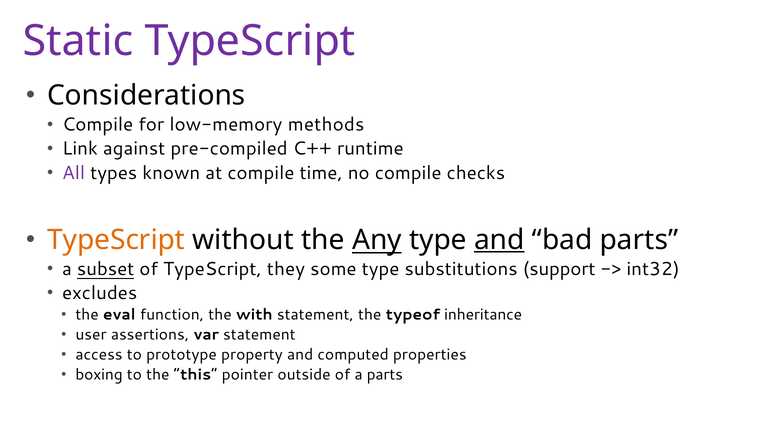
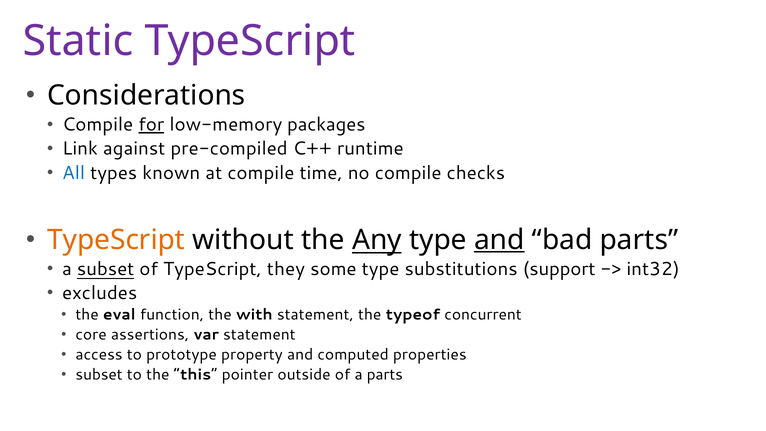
for underline: none -> present
methods: methods -> packages
All colour: purple -> blue
inheritance: inheritance -> concurrent
user: user -> core
boxing at (99, 375): boxing -> subset
